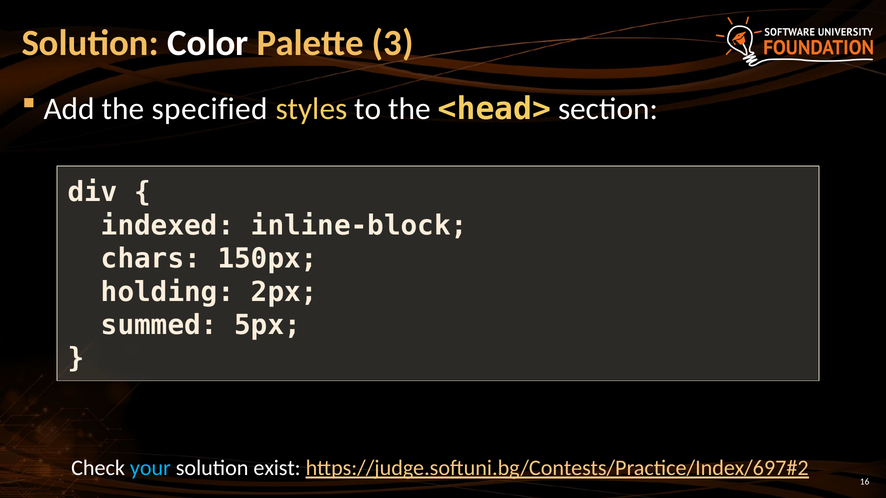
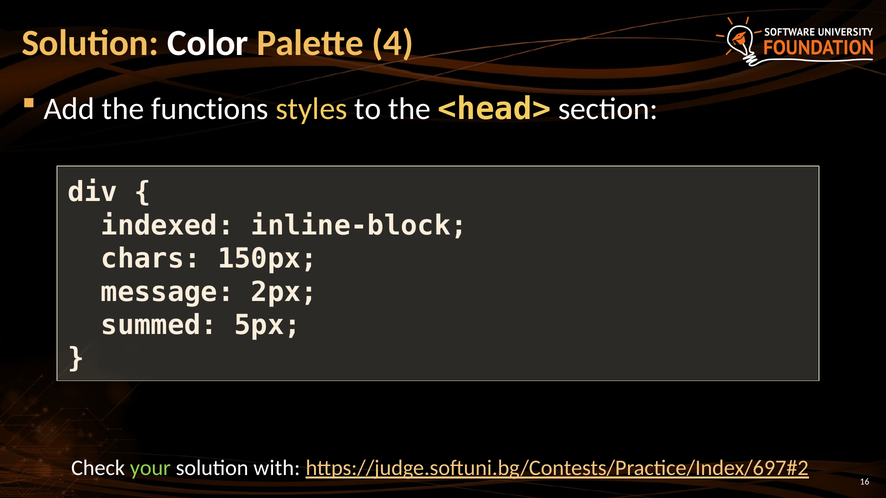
3: 3 -> 4
specified: specified -> functions
holding: holding -> message
your colour: light blue -> light green
exist: exist -> with
